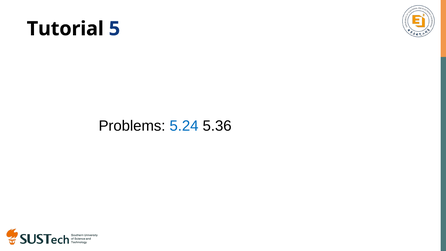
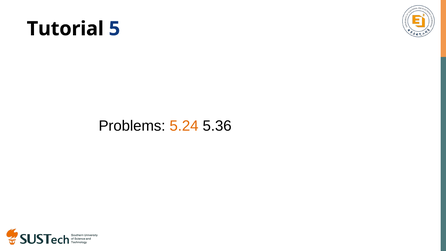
5.24 colour: blue -> orange
